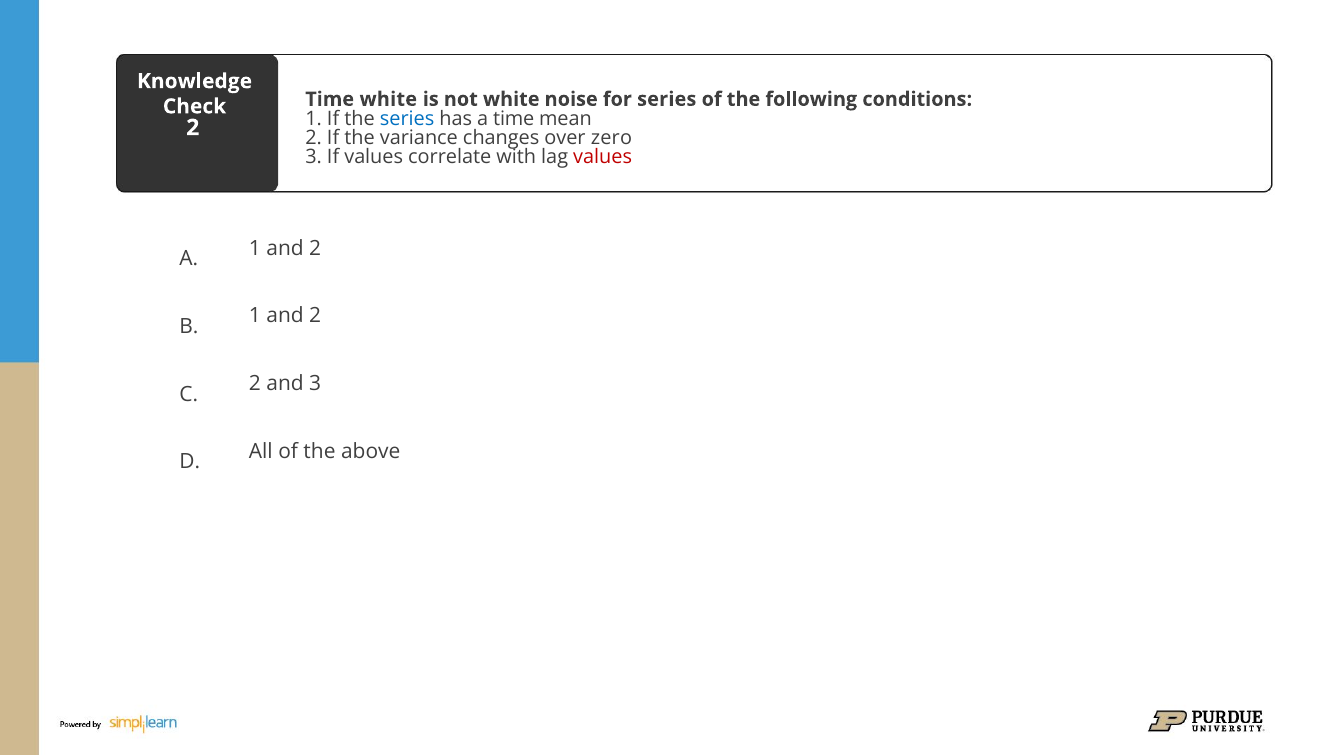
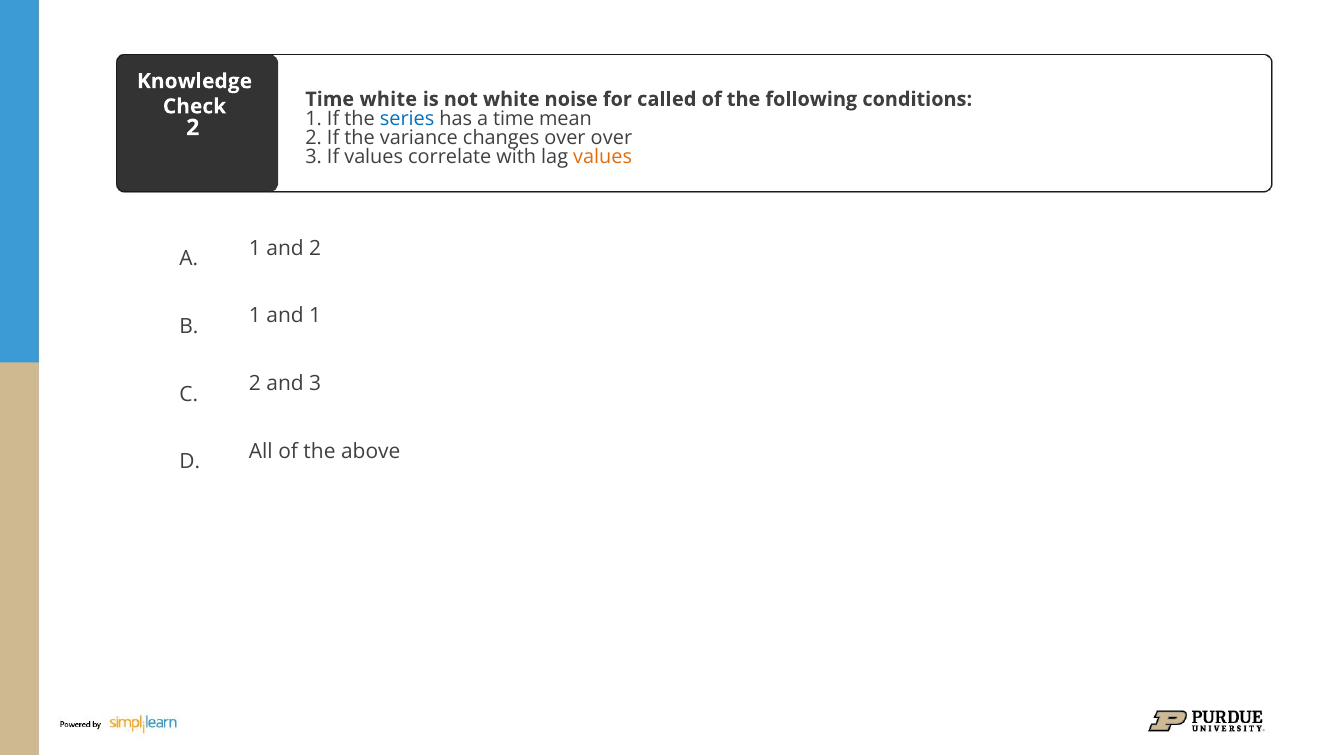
for series: series -> called
over zero: zero -> over
values at (603, 157) colour: red -> orange
2 at (315, 316): 2 -> 1
